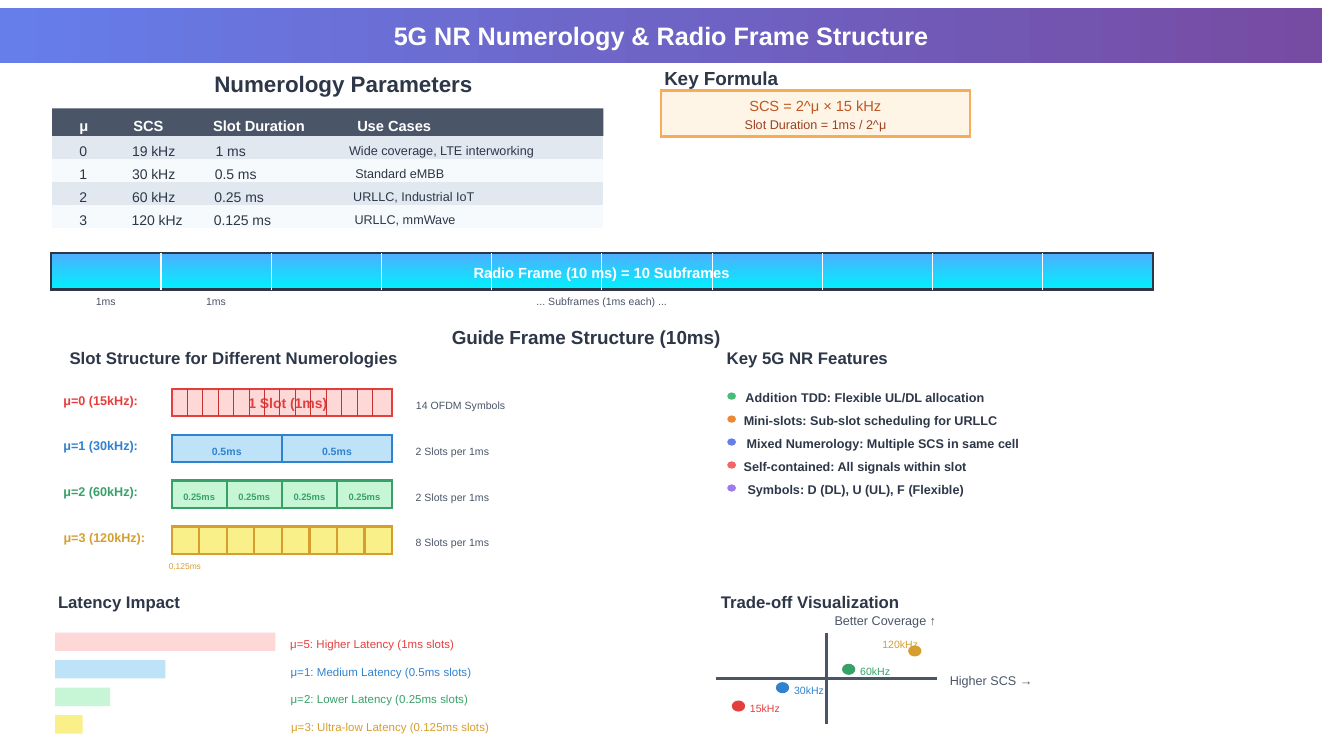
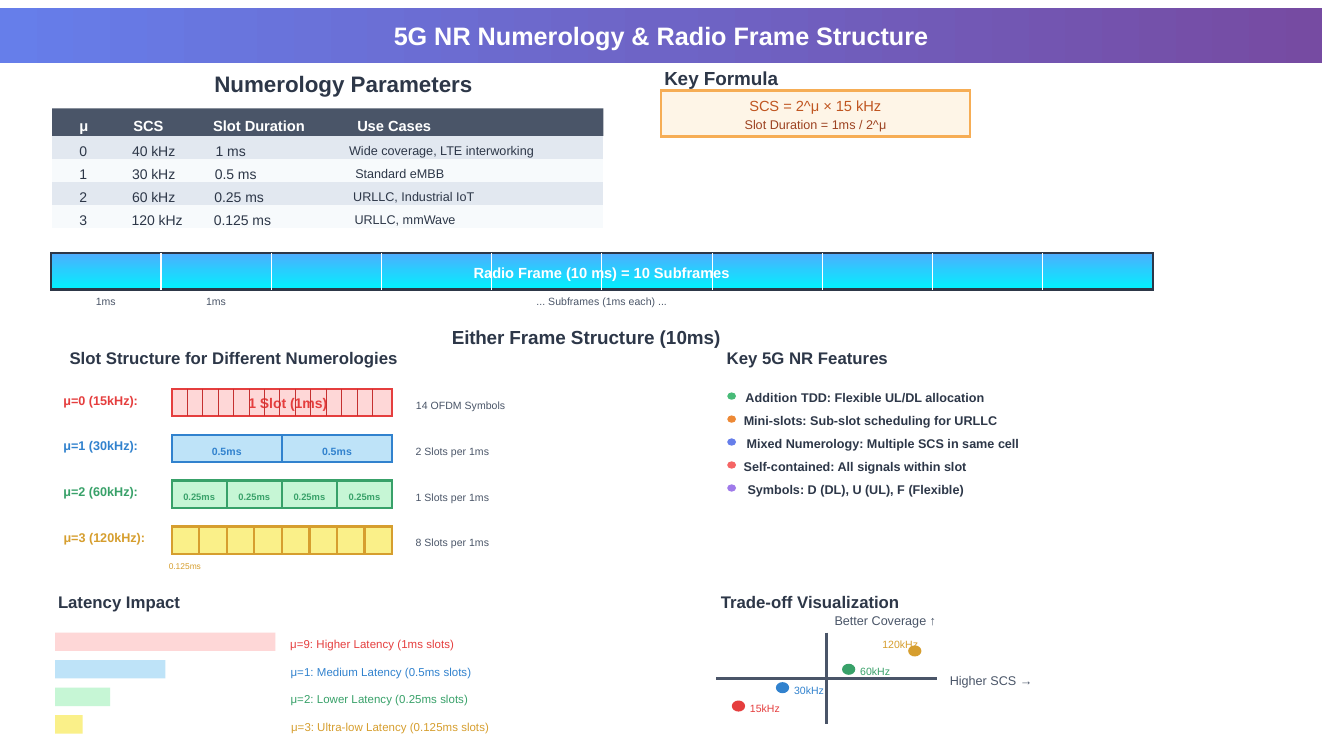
19: 19 -> 40
Guide: Guide -> Either
0.25ms 2: 2 -> 1
μ=5: μ=5 -> μ=9
